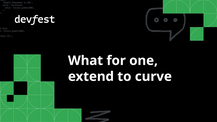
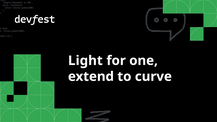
What: What -> Light
